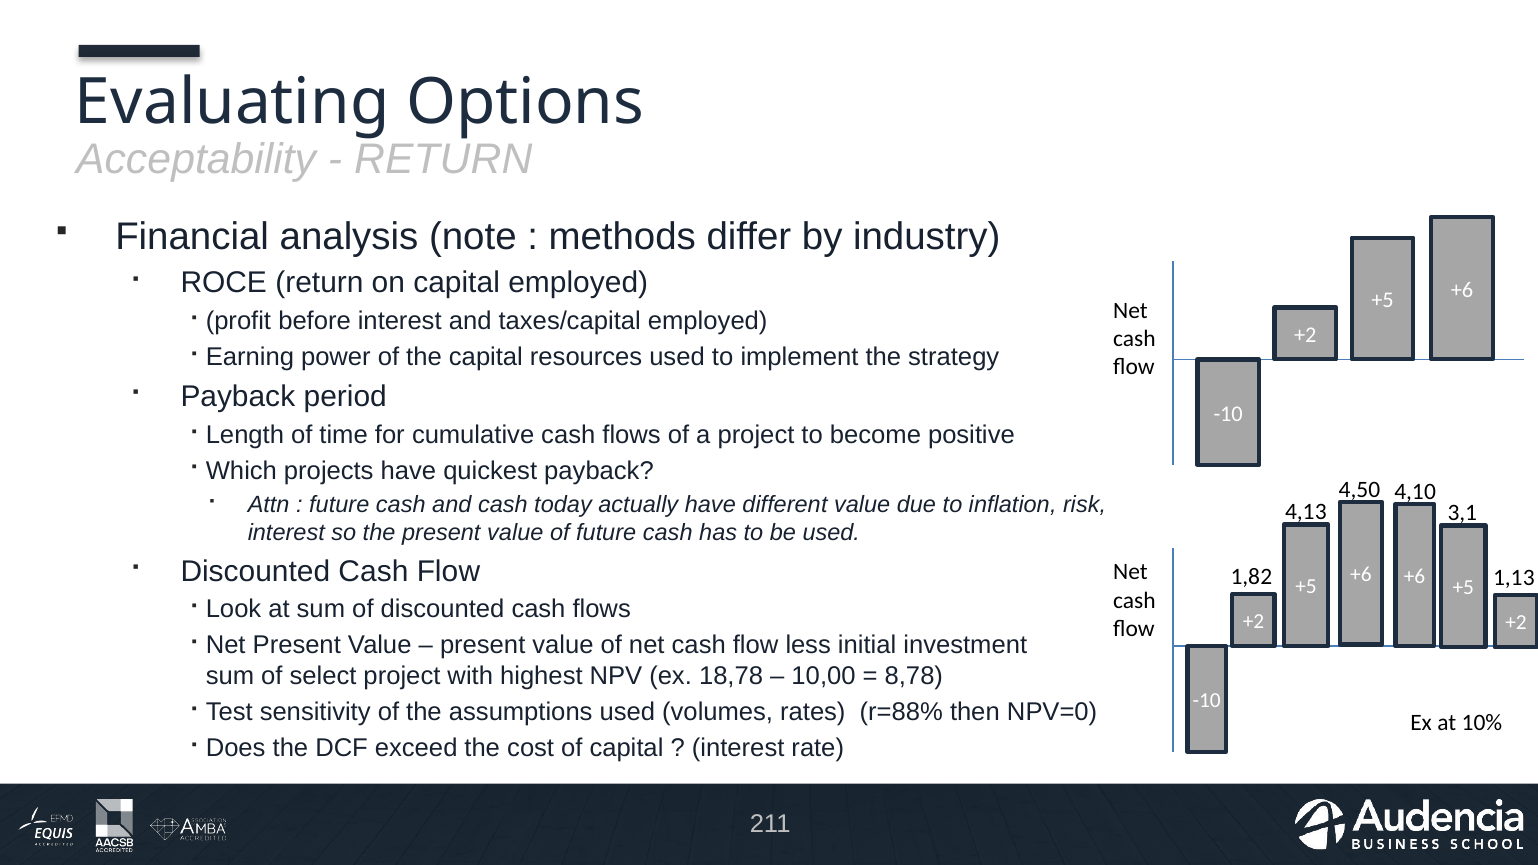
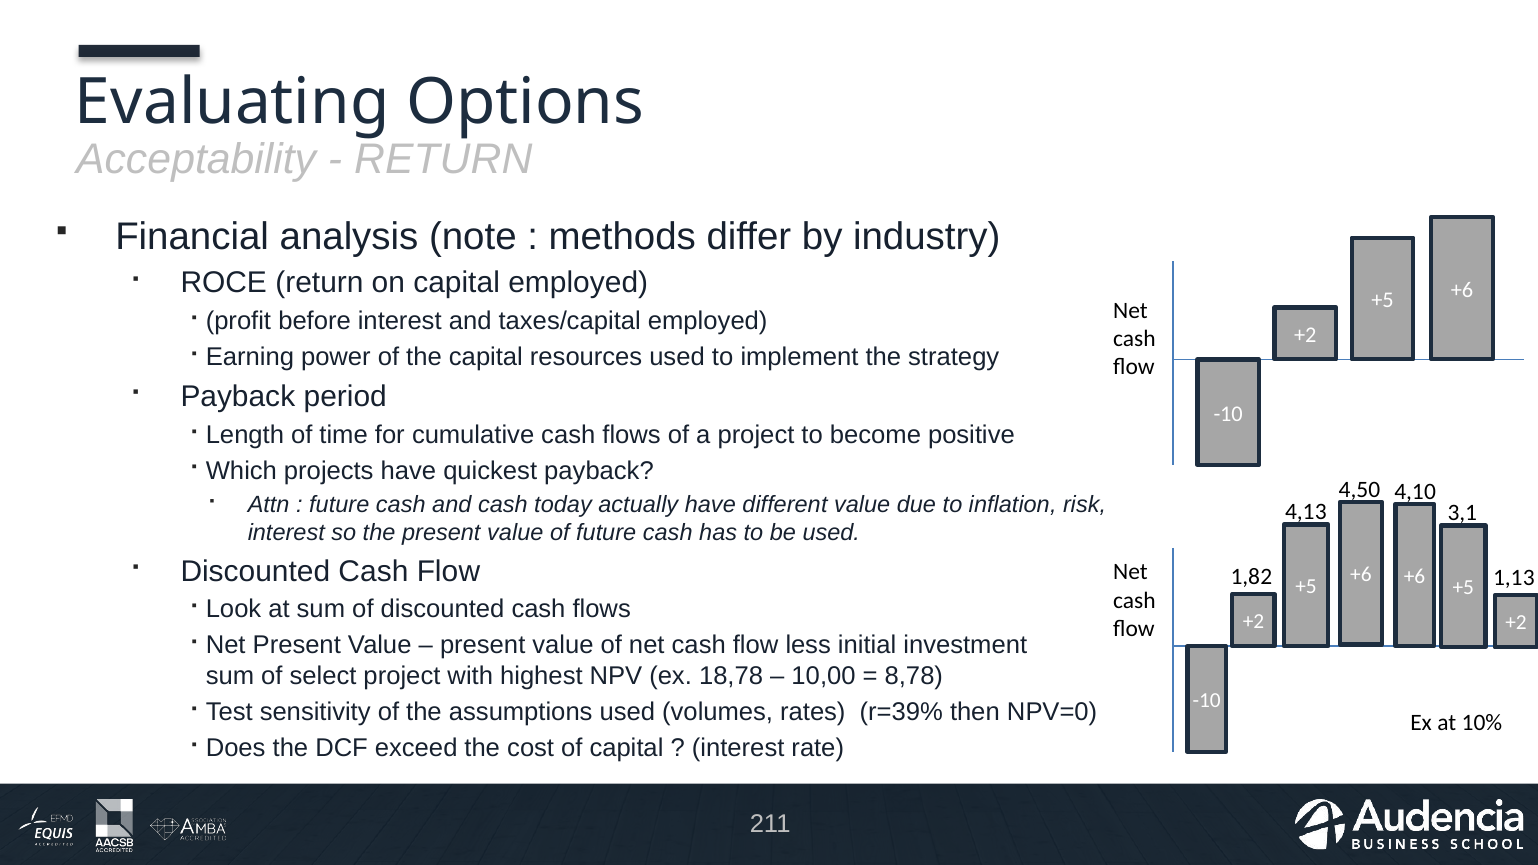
r=88%: r=88% -> r=39%
